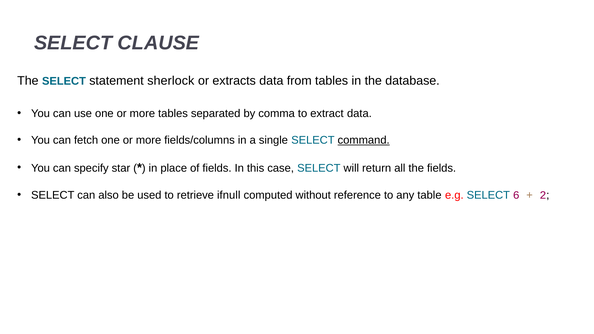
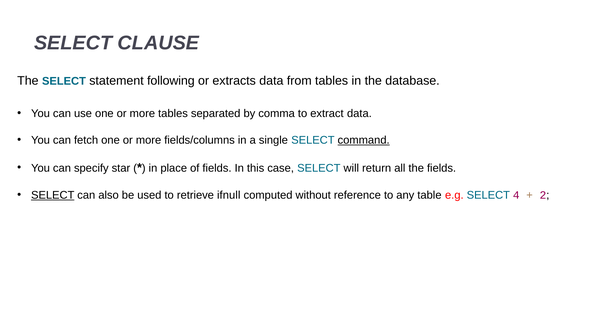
sherlock: sherlock -> following
SELECT at (53, 195) underline: none -> present
6: 6 -> 4
